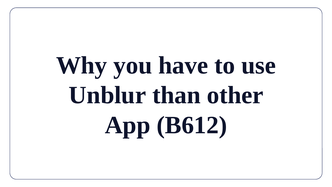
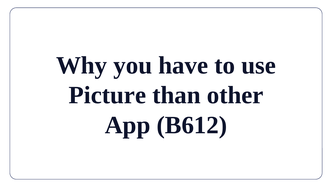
Unblur: Unblur -> Picture
